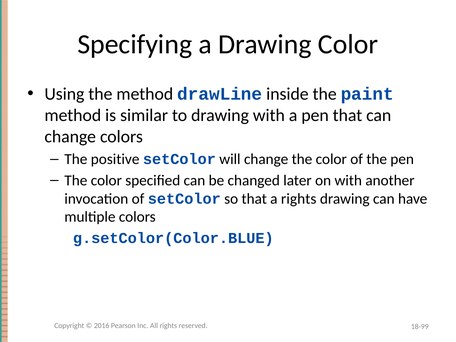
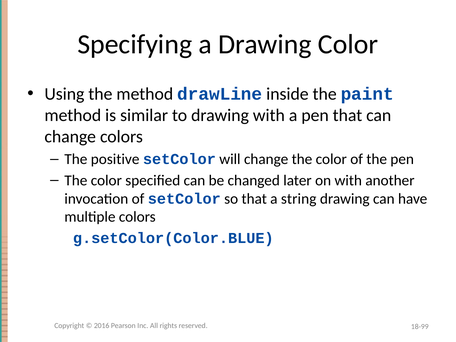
a rights: rights -> string
